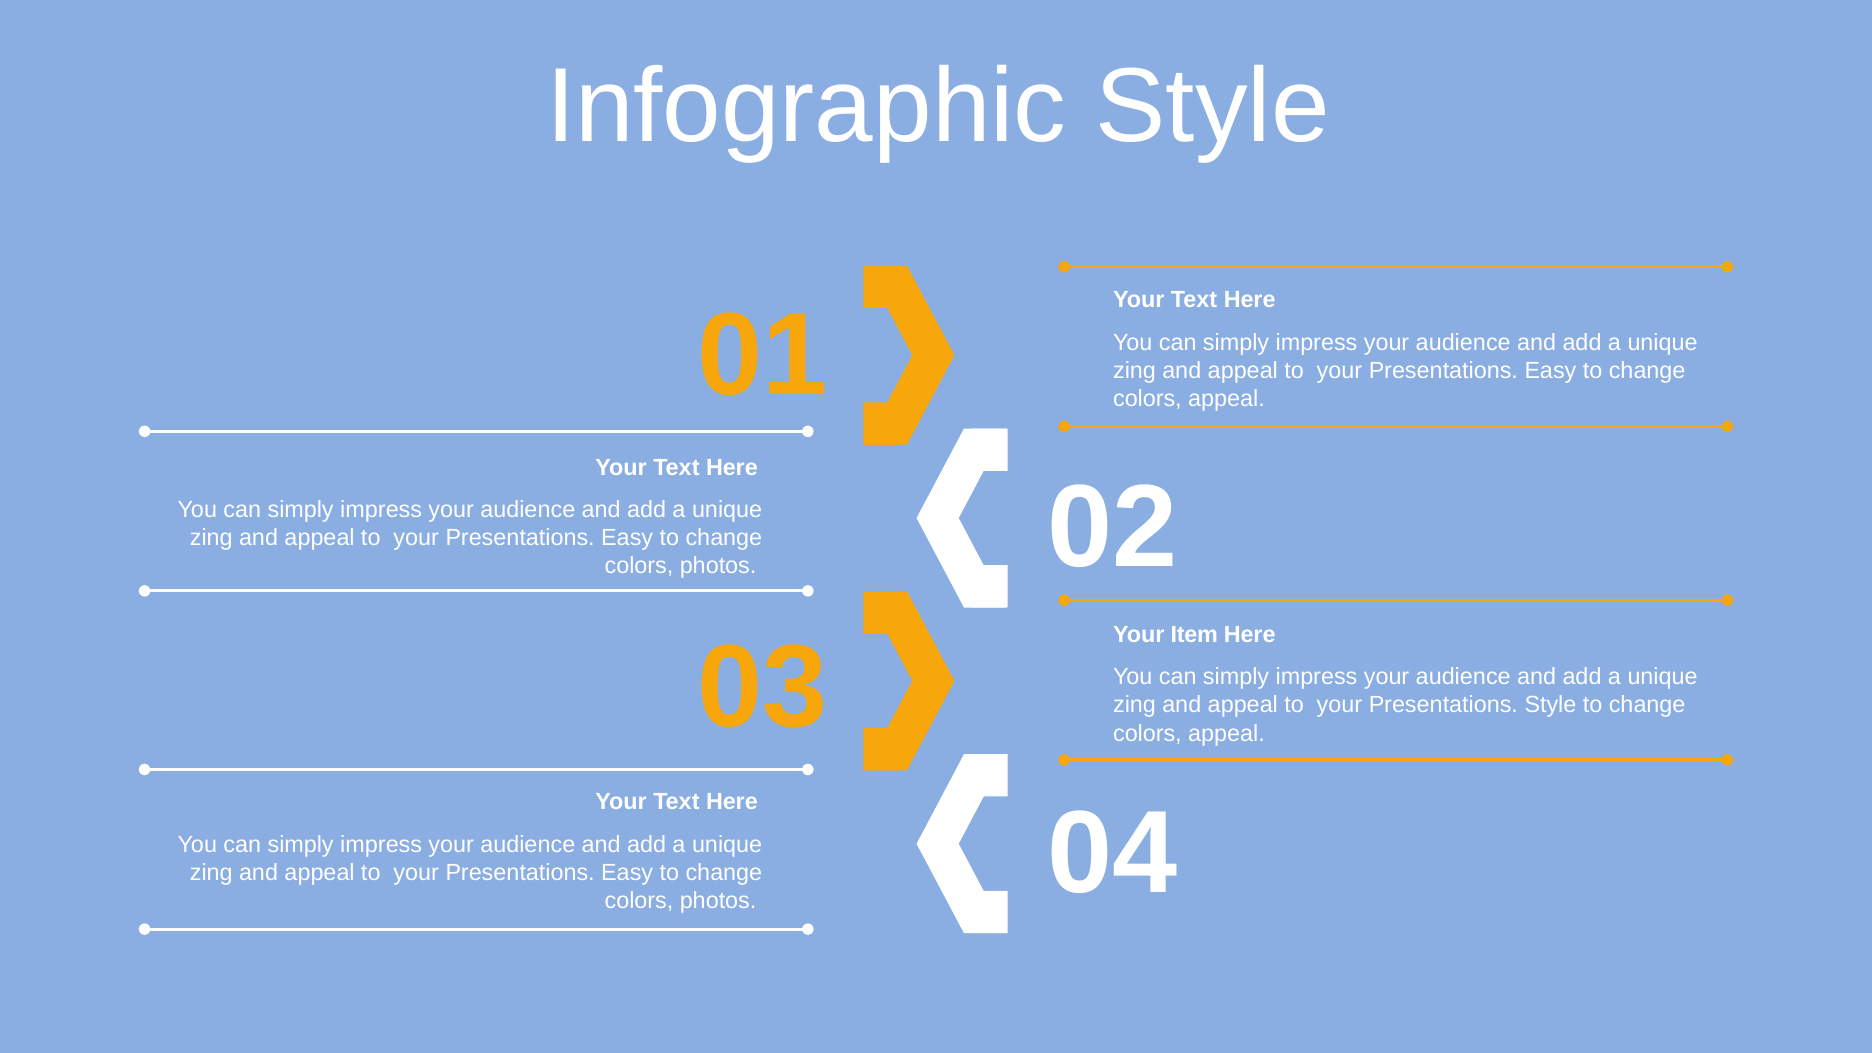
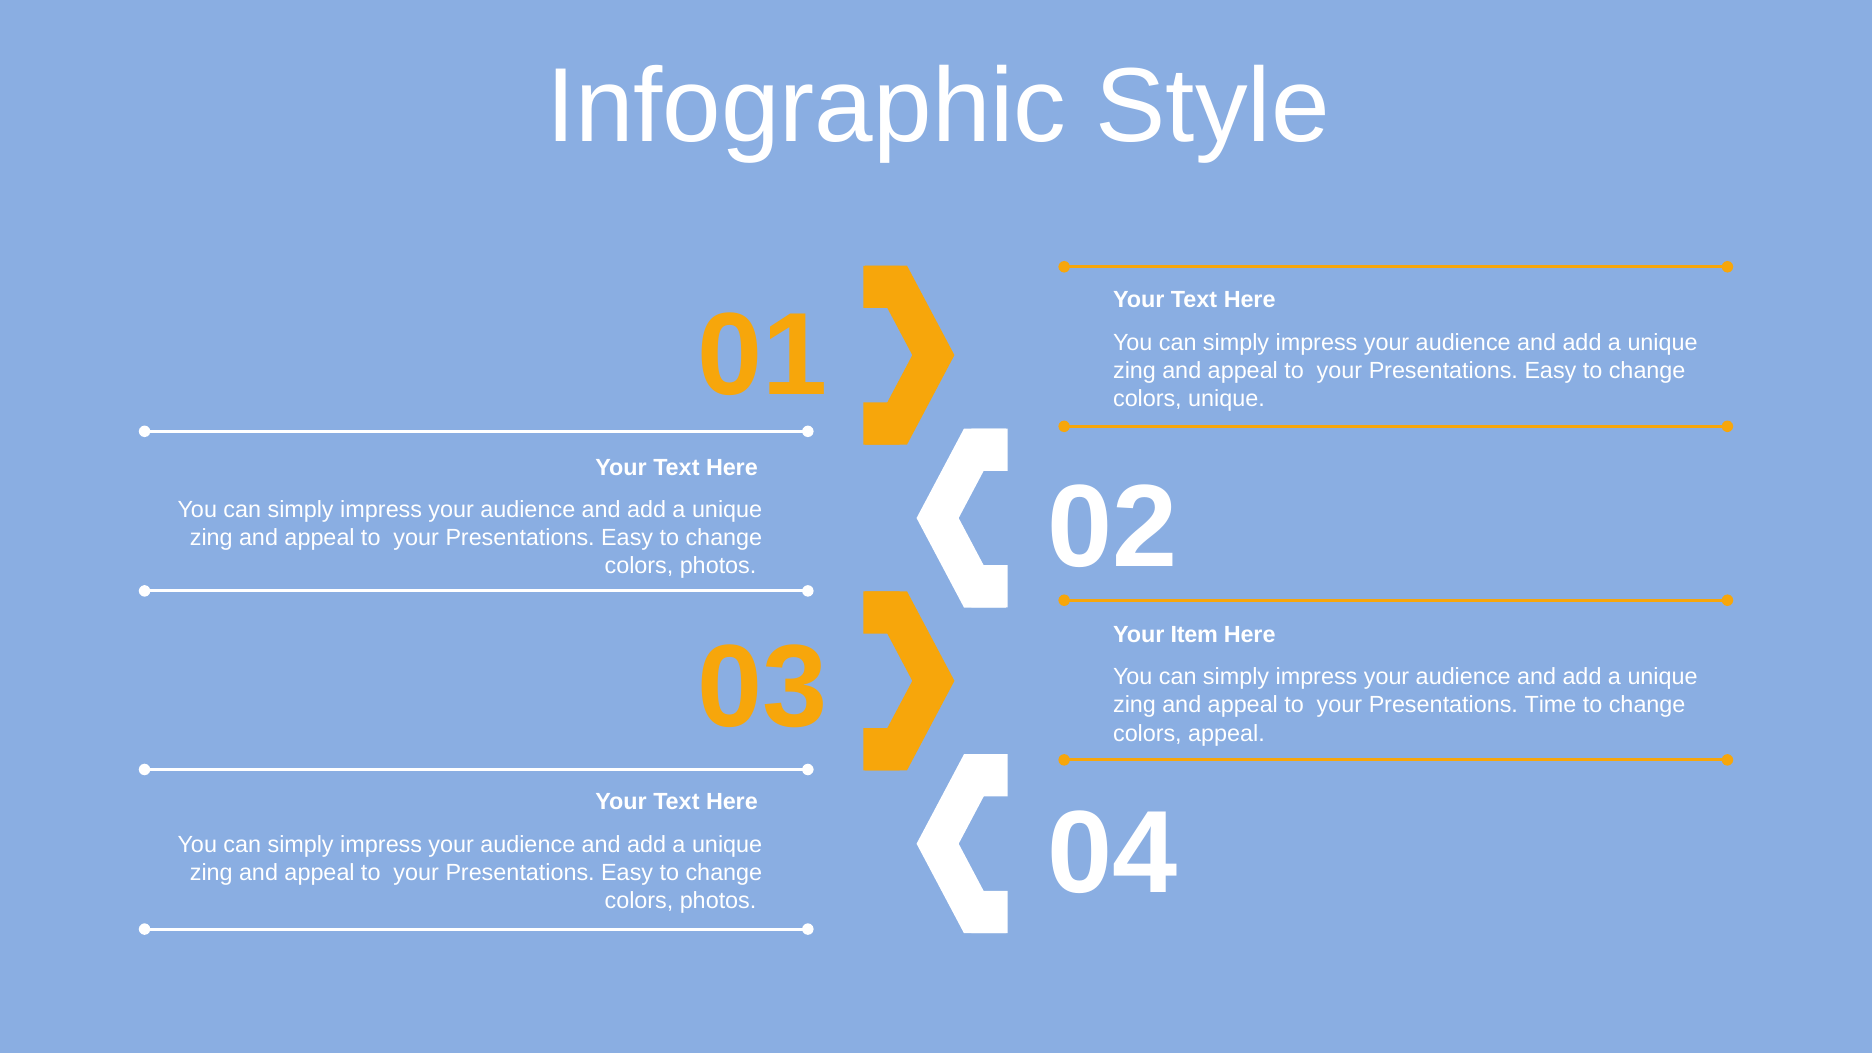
appeal at (1227, 399): appeal -> unique
Presentations Style: Style -> Time
